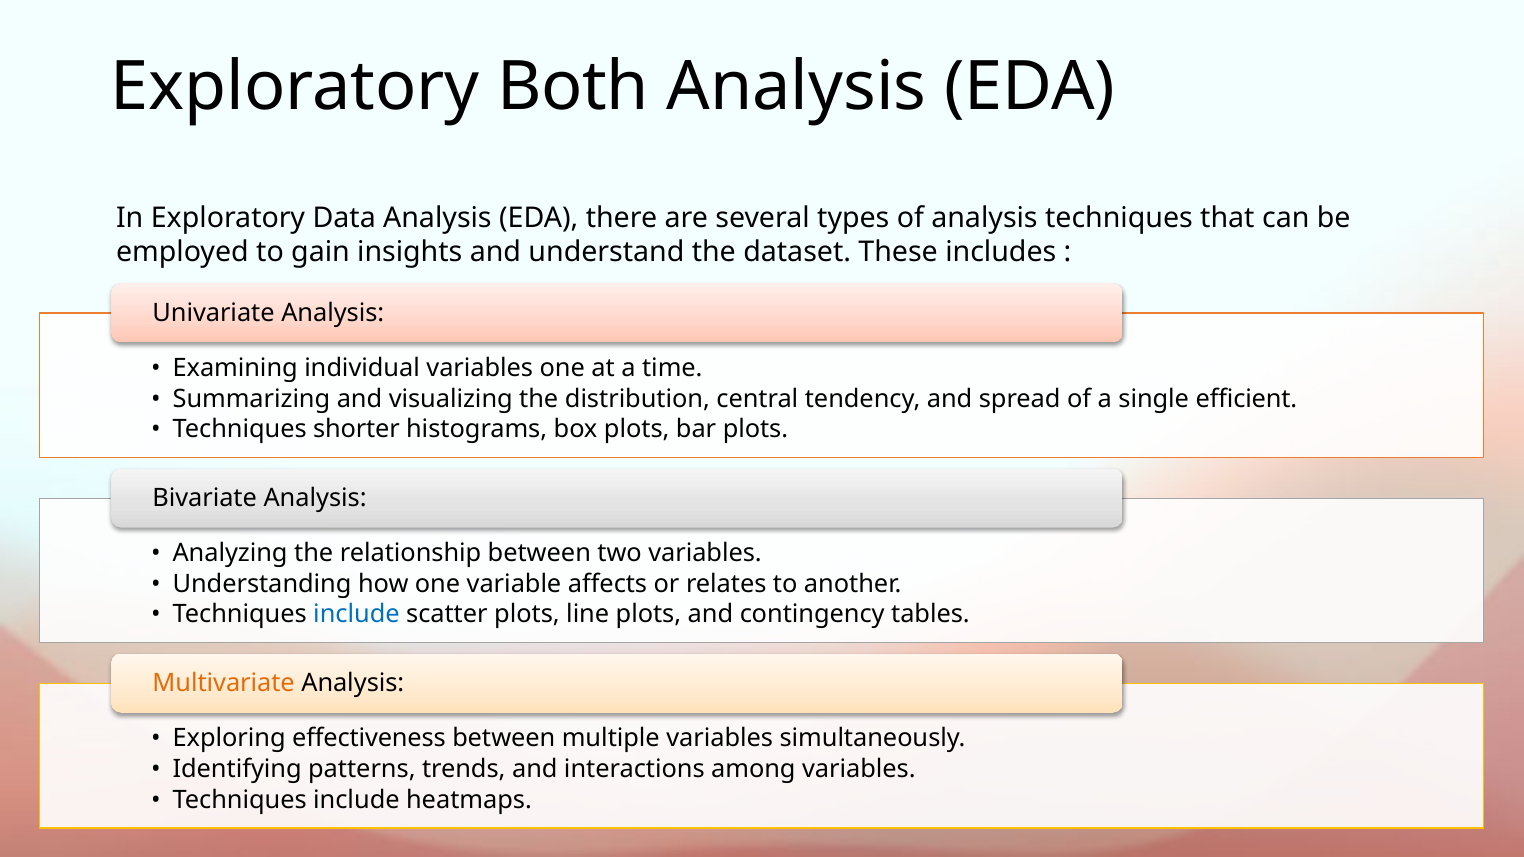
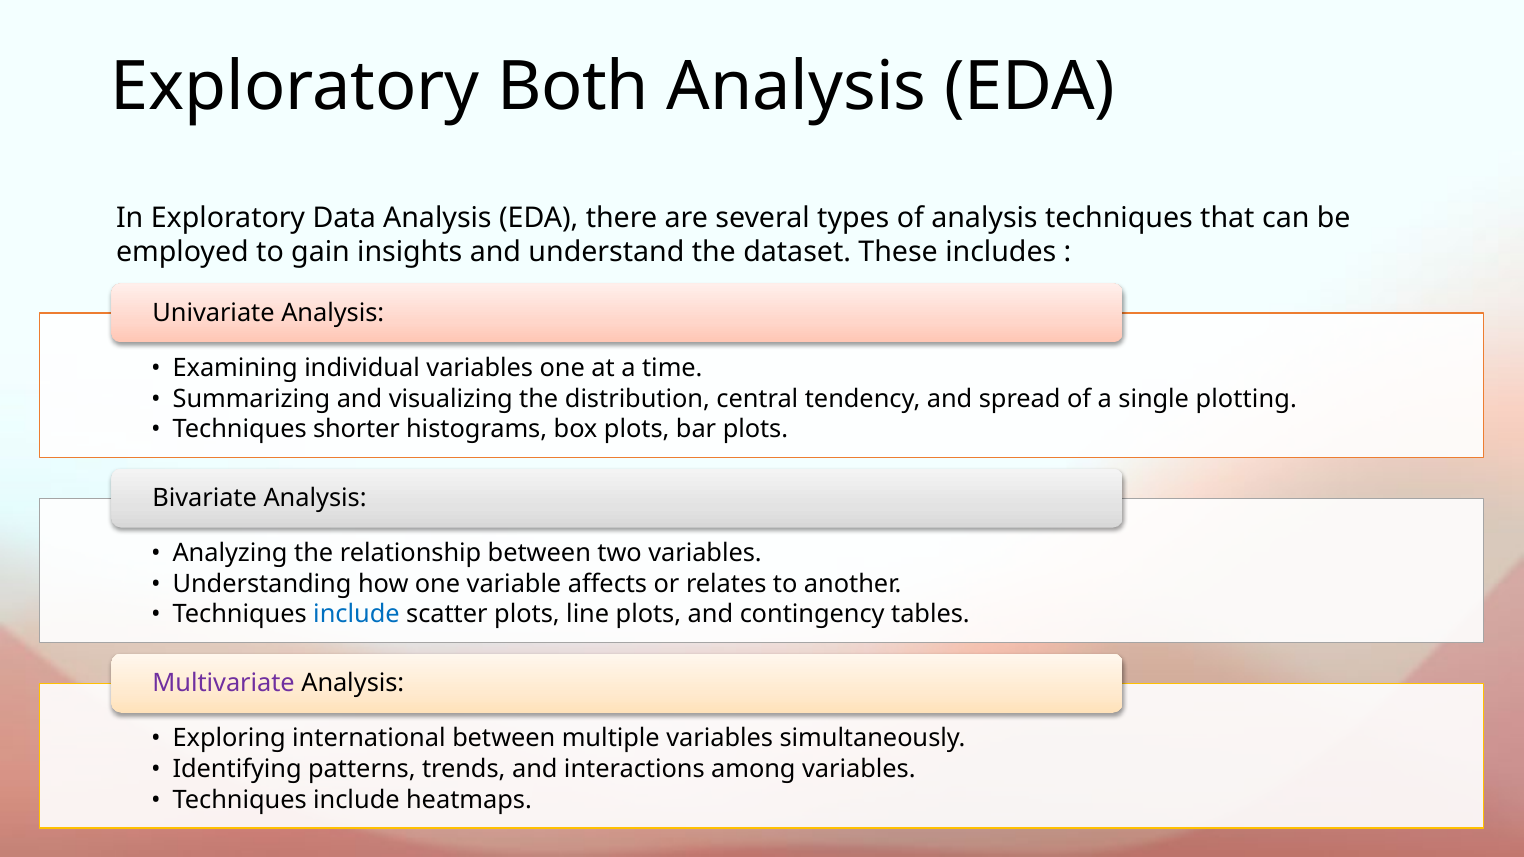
efficient: efficient -> plotting
Multivariate colour: orange -> purple
effectiveness: effectiveness -> international
